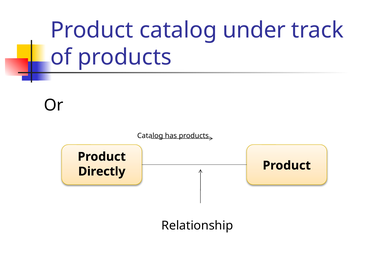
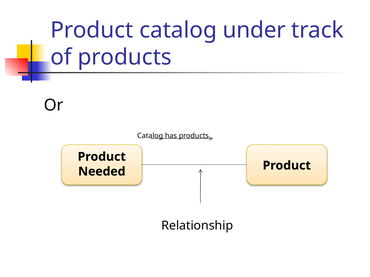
Directly: Directly -> Needed
